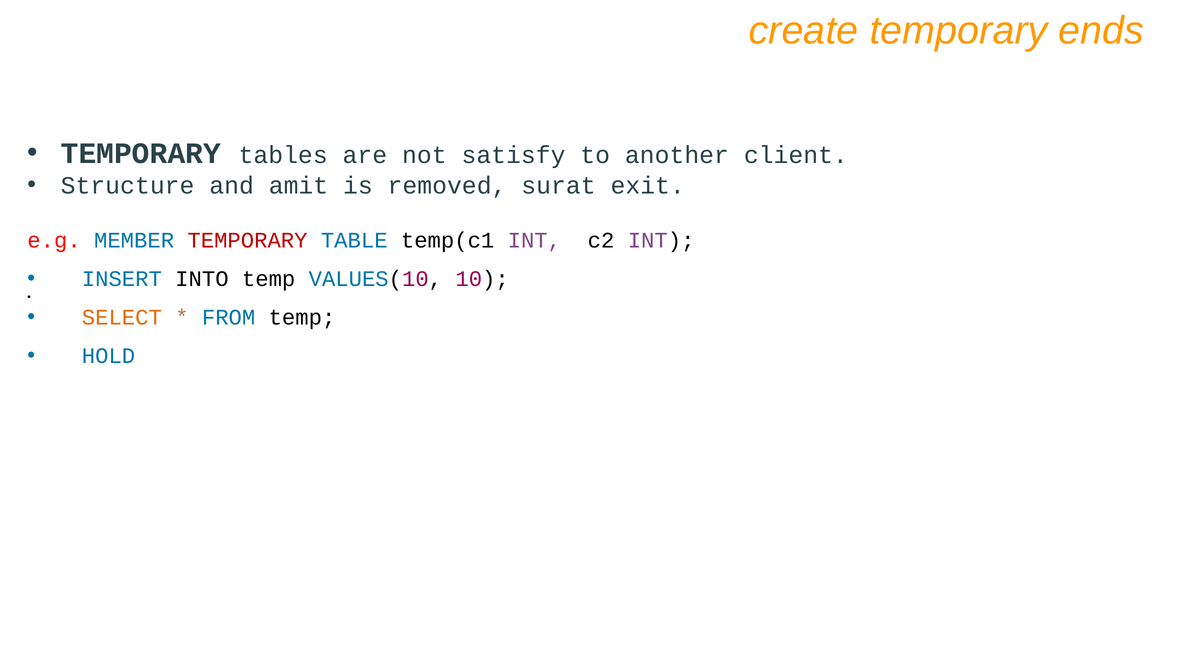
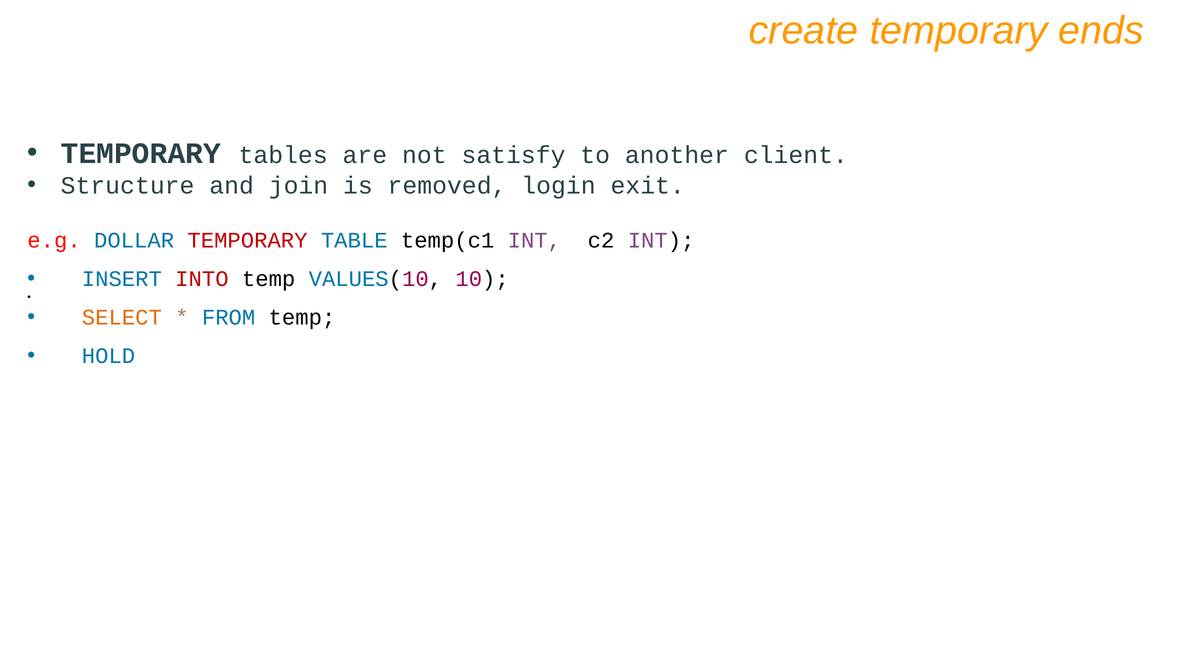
amit: amit -> join
surat: surat -> login
MEMBER: MEMBER -> DOLLAR
INTO colour: black -> red
